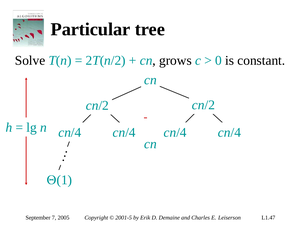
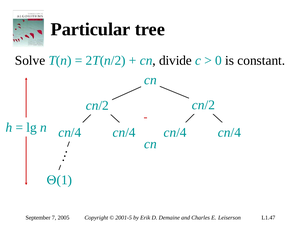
grows: grows -> divide
